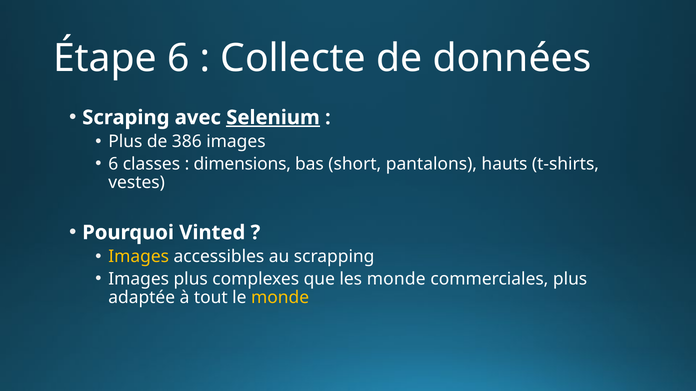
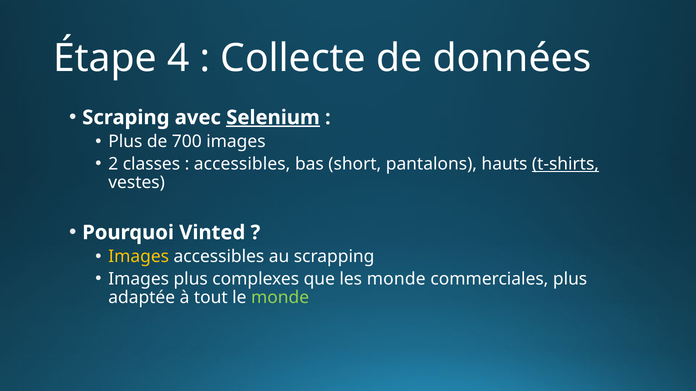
Étape 6: 6 -> 4
386: 386 -> 700
6 at (113, 164): 6 -> 2
dimensions at (242, 164): dimensions -> accessibles
t-shirts underline: none -> present
monde at (280, 298) colour: yellow -> light green
